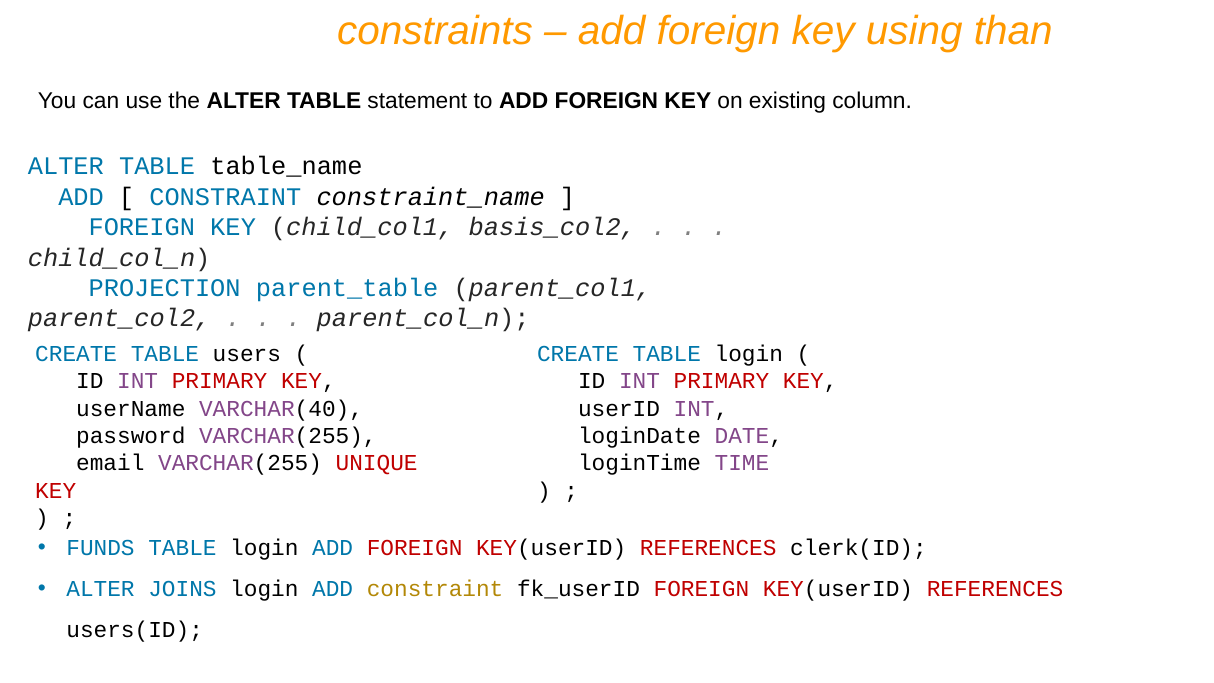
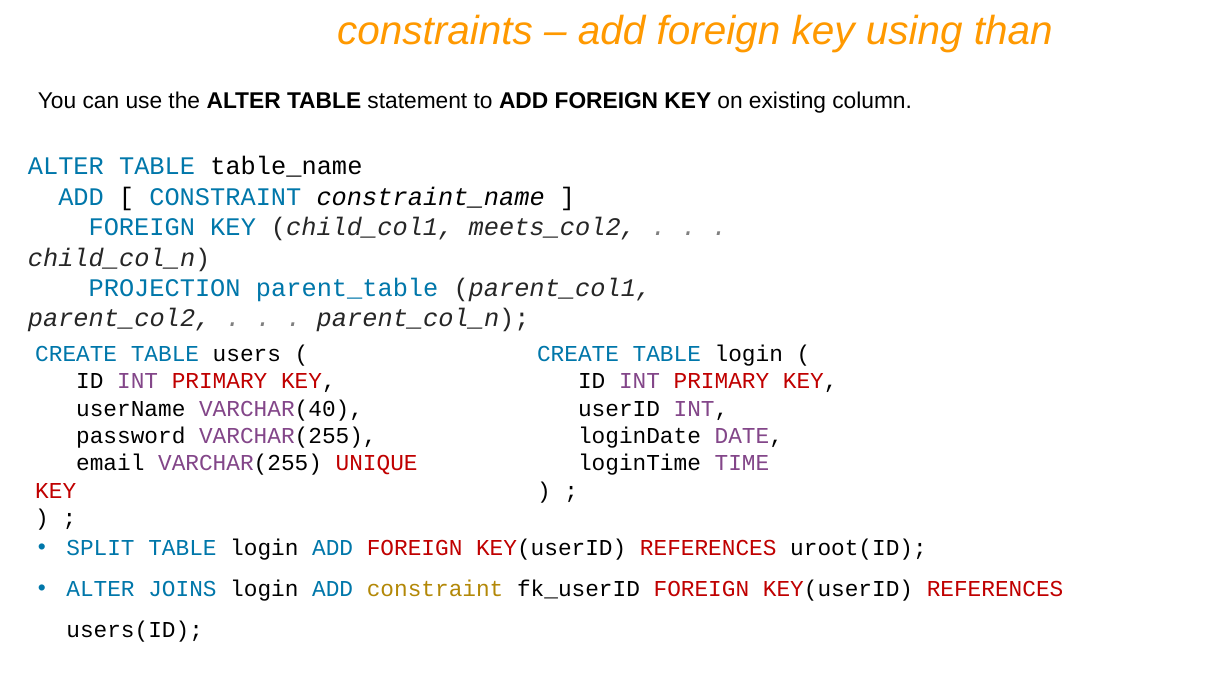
basis_col2: basis_col2 -> meets_col2
FUNDS: FUNDS -> SPLIT
clerk(ID: clerk(ID -> uroot(ID
